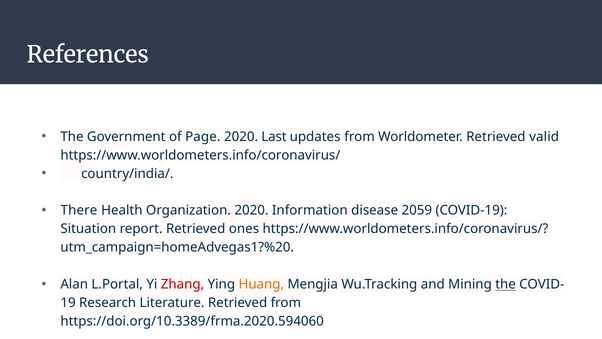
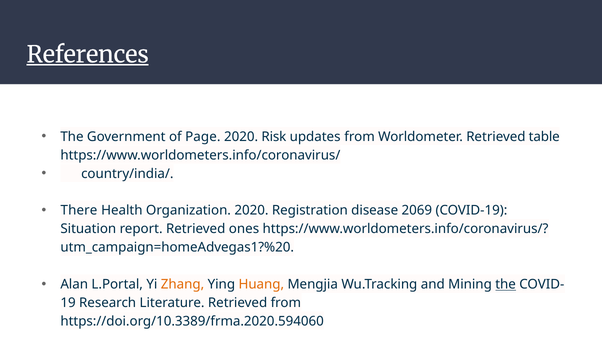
References underline: none -> present
Last: Last -> Risk
valid: valid -> table
Information: Information -> Registration
2059: 2059 -> 2069
Zhang colour: red -> orange
